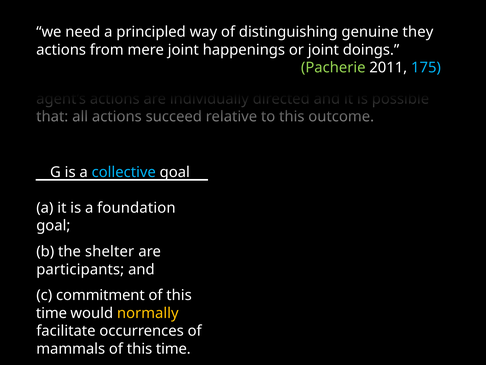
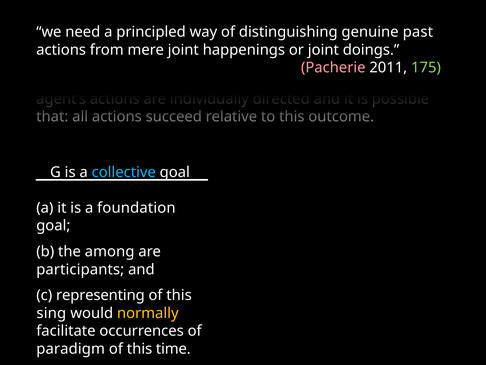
they: they -> past
Pacherie colour: light green -> pink
175 colour: light blue -> light green
shelter: shelter -> among
commitment: commitment -> representing
time at (51, 313): time -> sing
mammals: mammals -> paradigm
